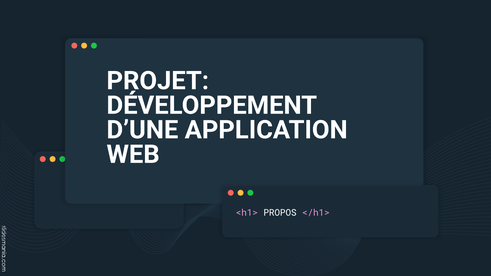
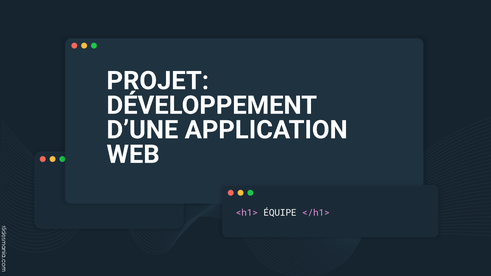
PROPOS: PROPOS -> ÉQUIPE
